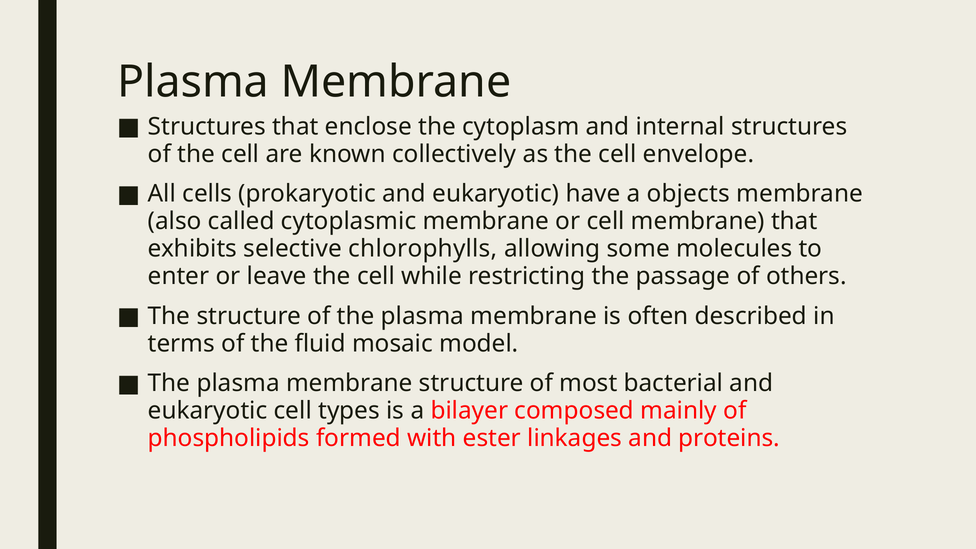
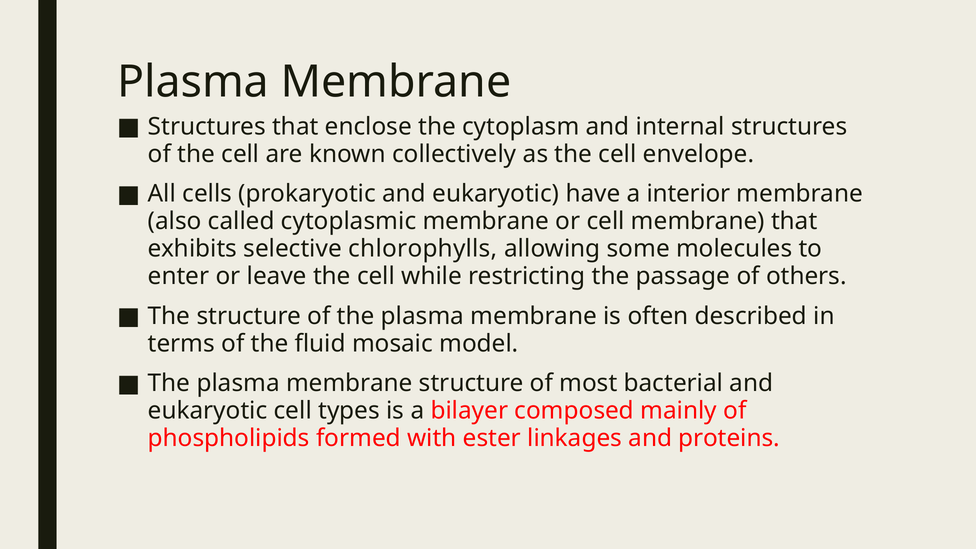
objects: objects -> interior
